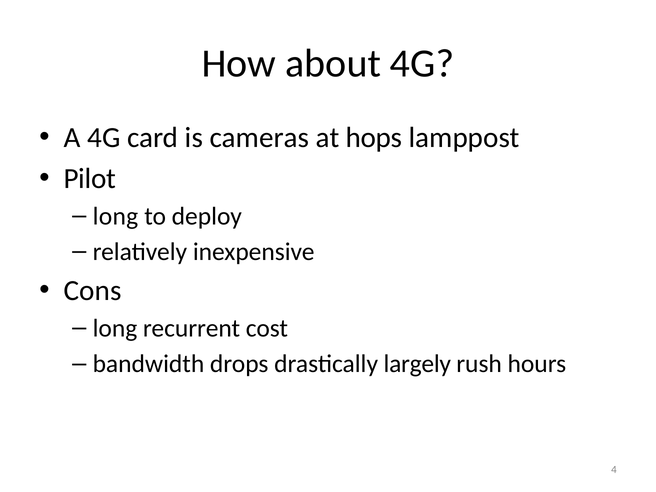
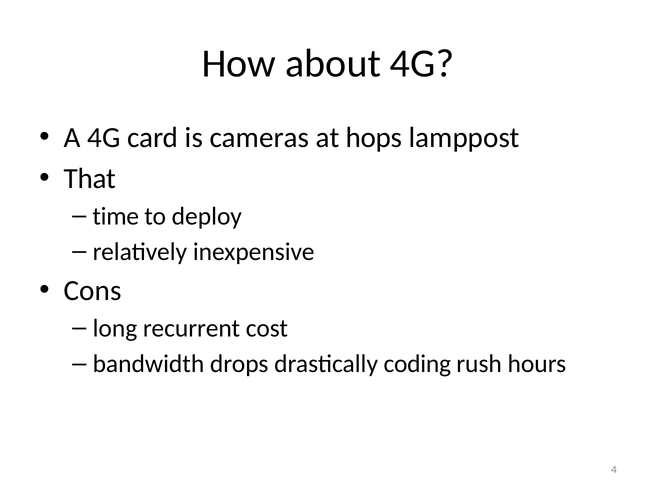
Pilot: Pilot -> That
long at (115, 216): long -> time
largely: largely -> coding
